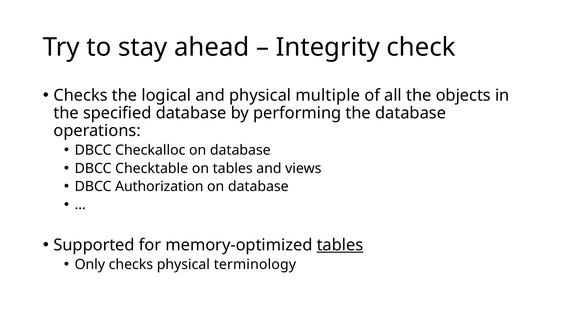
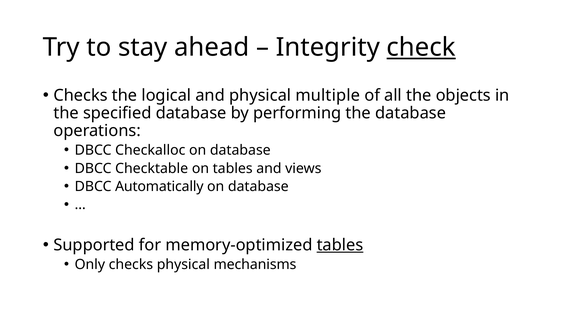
check underline: none -> present
Authorization: Authorization -> Automatically
terminology: terminology -> mechanisms
